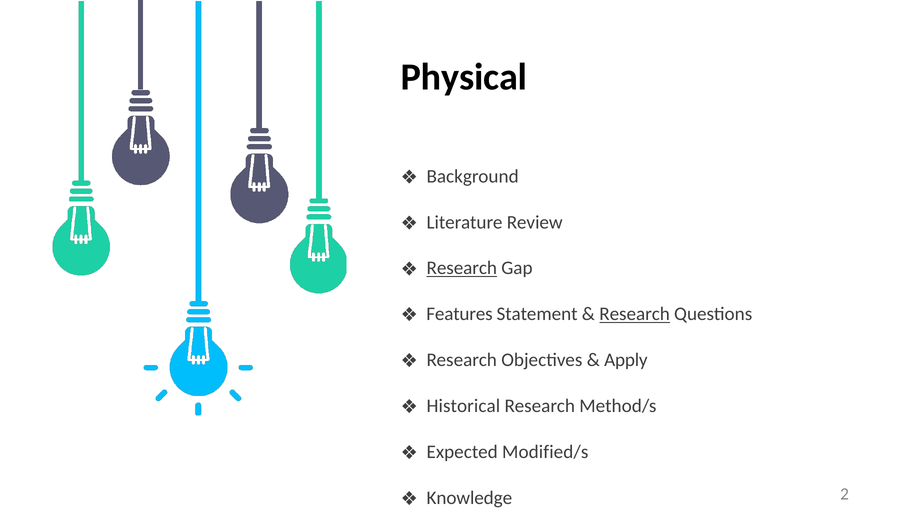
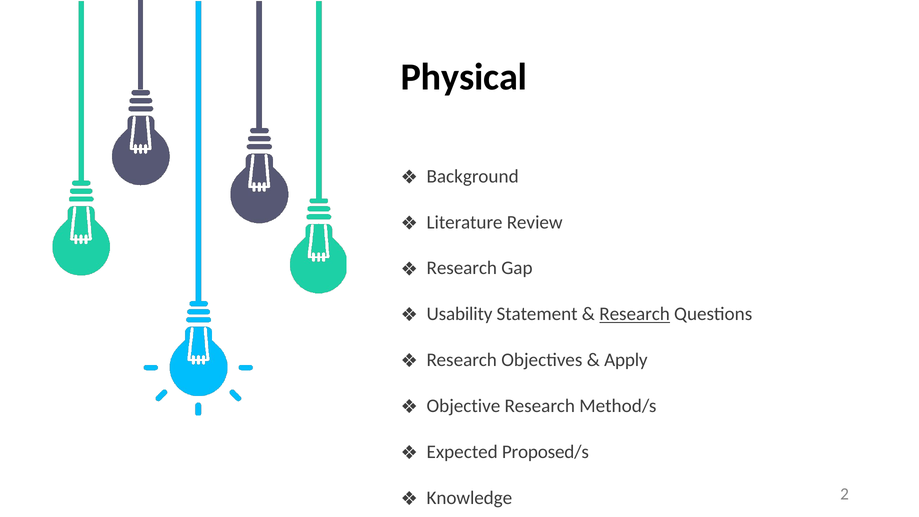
Research at (462, 268) underline: present -> none
Features: Features -> Usability
Historical: Historical -> Objective
Modified/s: Modified/s -> Proposed/s
